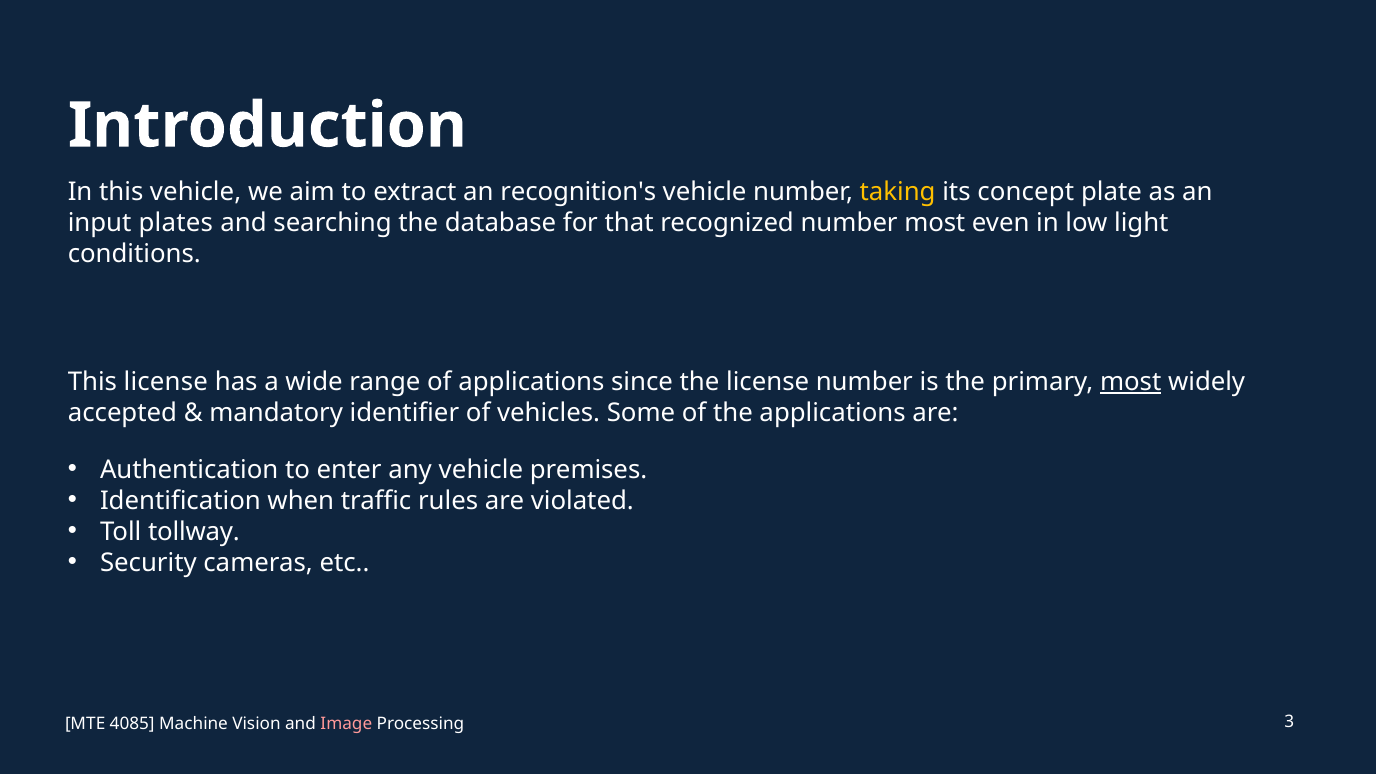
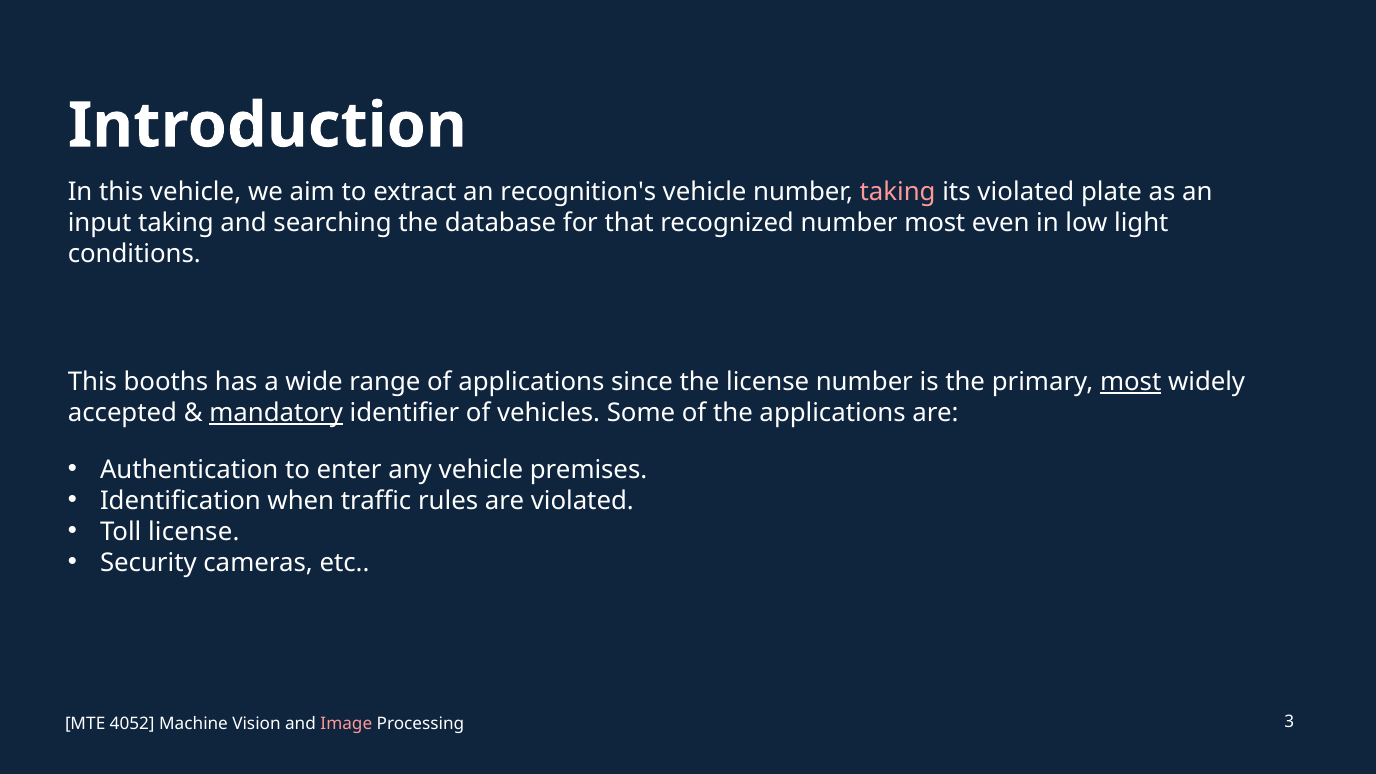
taking at (898, 192) colour: yellow -> pink
its concept: concept -> violated
input plates: plates -> taking
This license: license -> booths
mandatory underline: none -> present
Toll tollway: tollway -> license
4085: 4085 -> 4052
